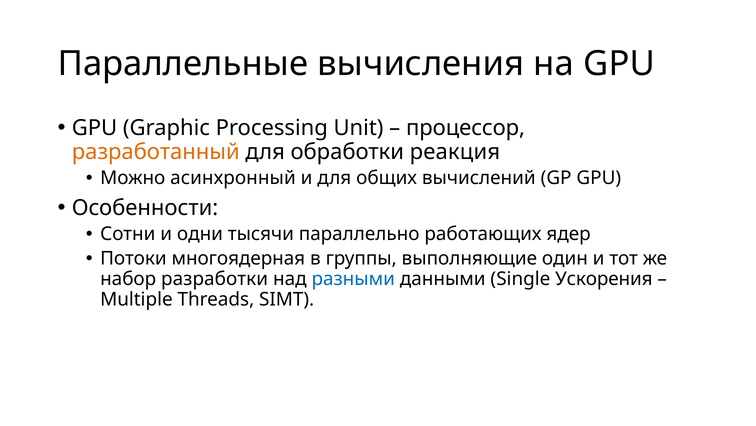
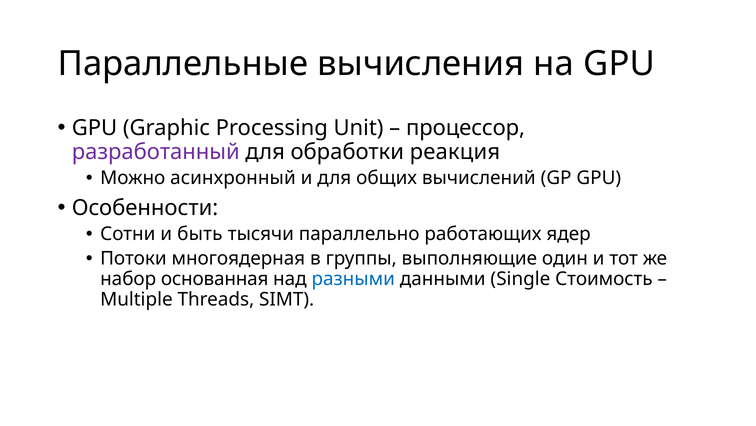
разработанный colour: orange -> purple
одни: одни -> быть
разработки: разработки -> основанная
Ускорения: Ускорения -> Стоимость
